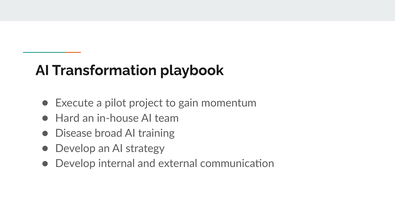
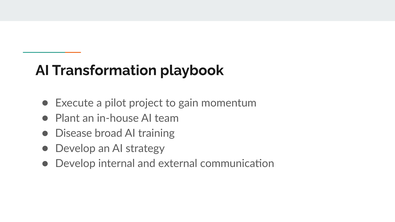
Hard: Hard -> Plant
